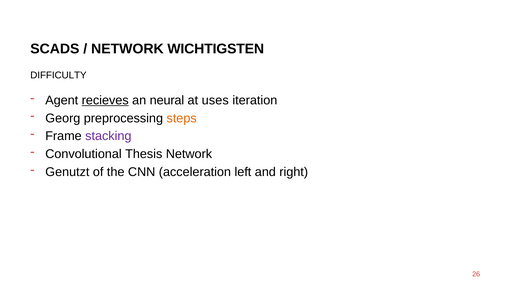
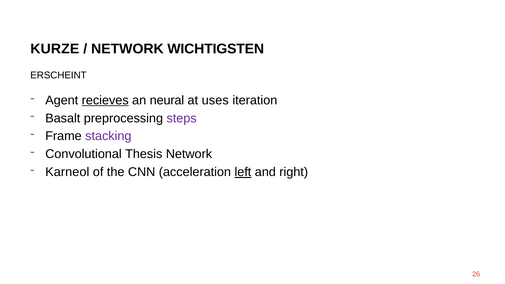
SCADS: SCADS -> KURZE
DIFFICULTY: DIFFICULTY -> ERSCHEINT
Georg: Georg -> Basalt
steps colour: orange -> purple
Genutzt: Genutzt -> Karneol
left underline: none -> present
